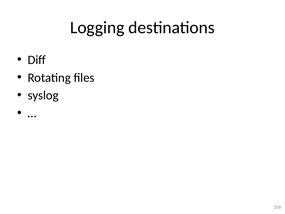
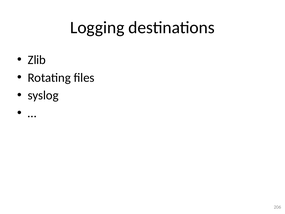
Diff: Diff -> Zlib
